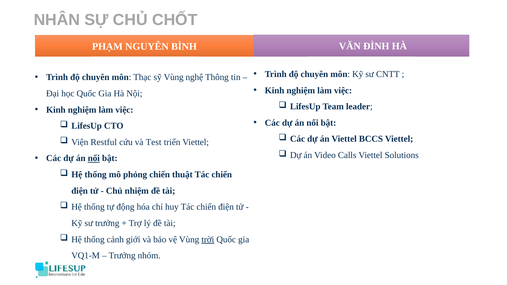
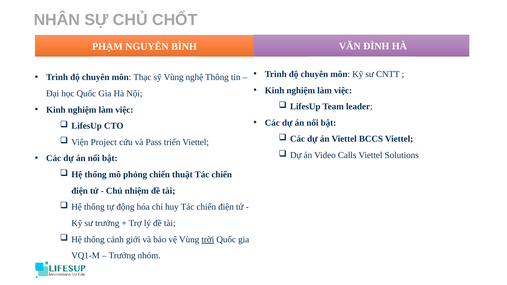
Restful: Restful -> Project
Test: Test -> Pass
nổi at (94, 158) underline: present -> none
